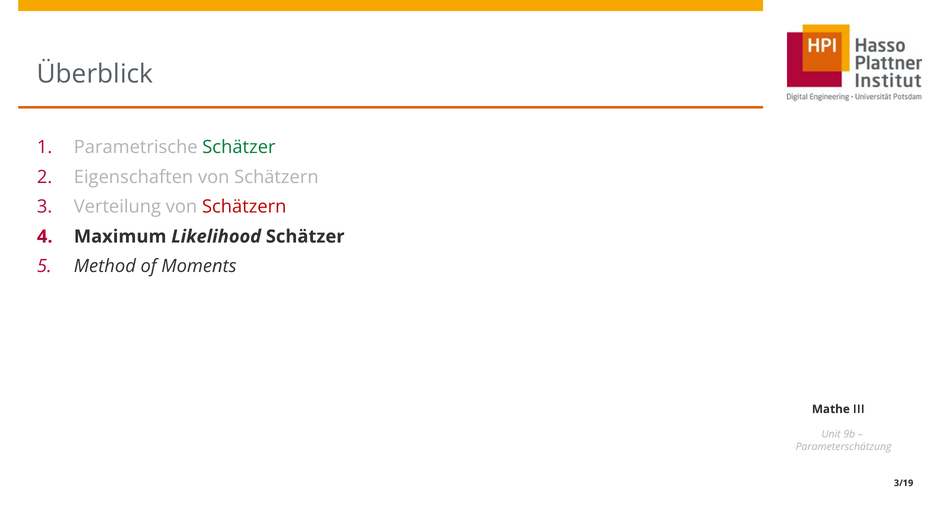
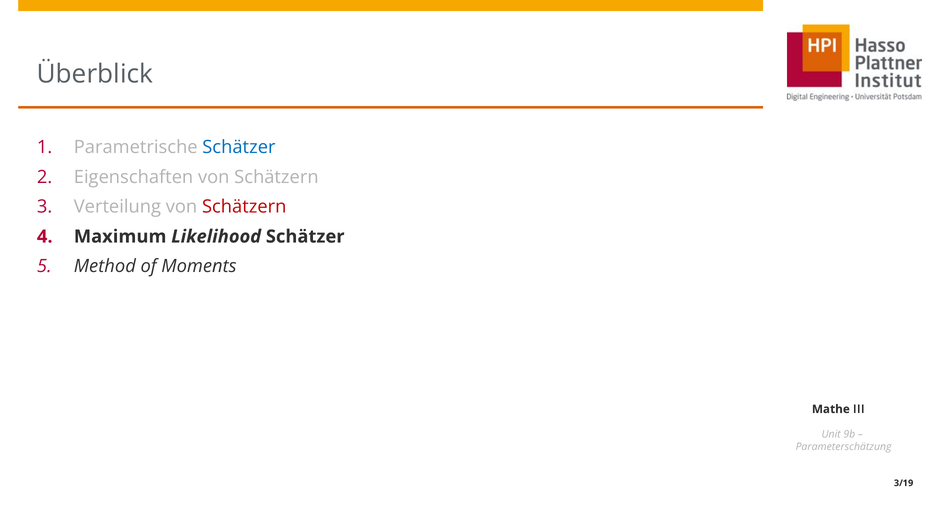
Schätzer at (239, 147) colour: green -> blue
